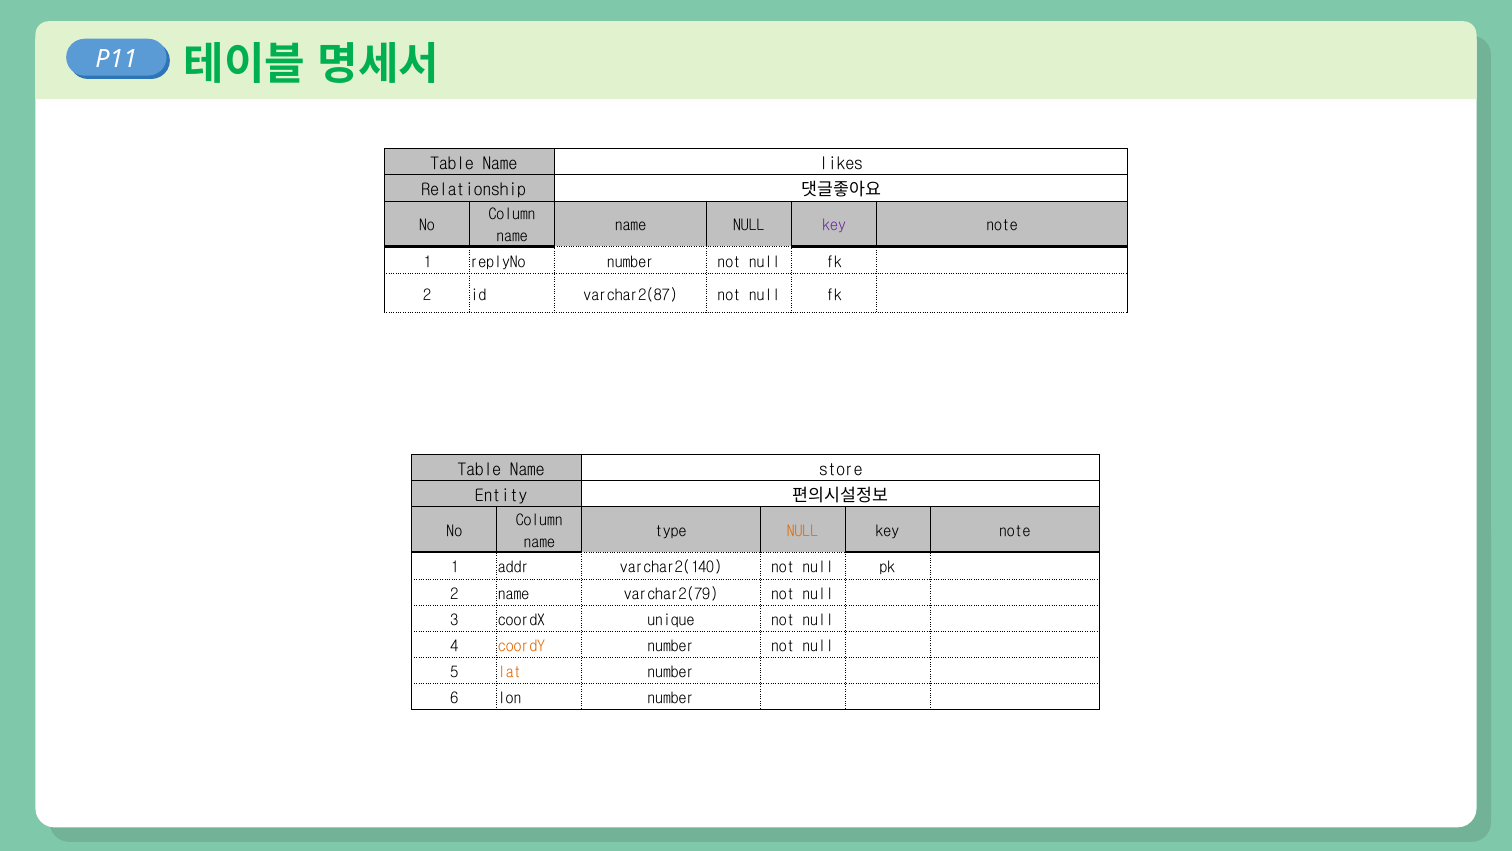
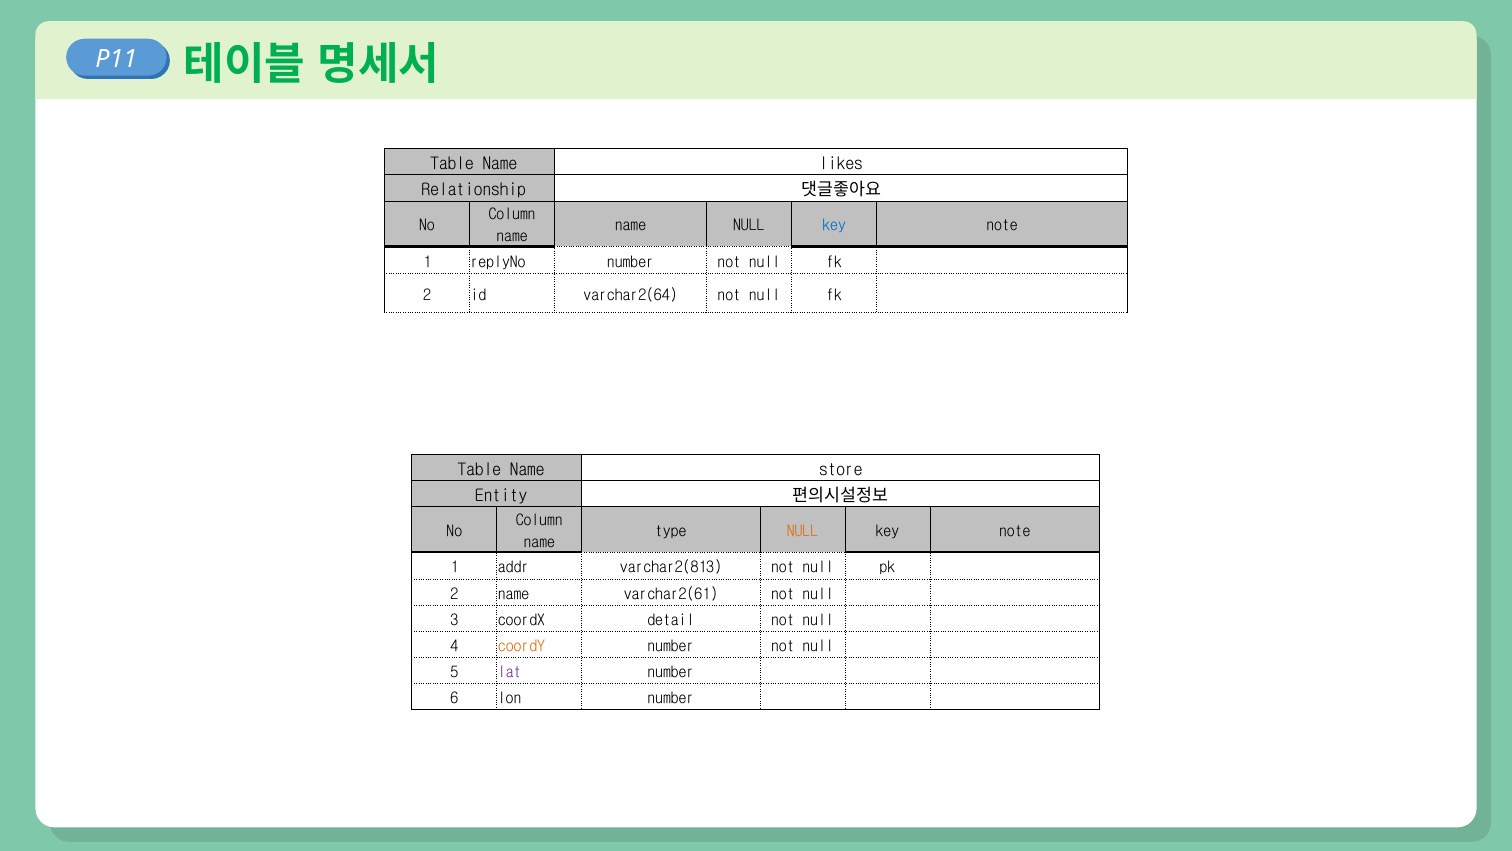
key at (834, 226) colour: purple -> blue
varchar2(87: varchar2(87 -> varchar2(64
varchar2(140: varchar2(140 -> varchar2(813
varchar2(79: varchar2(79 -> varchar2(61
unique: unique -> detail
lat colour: orange -> purple
